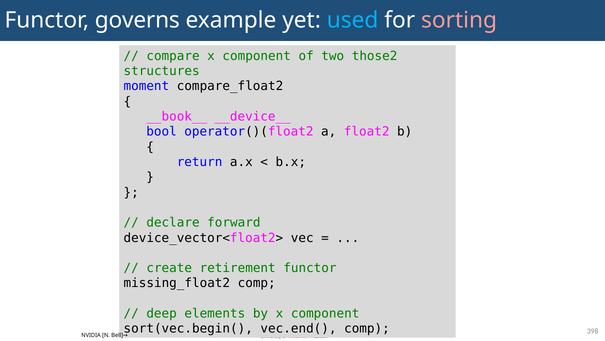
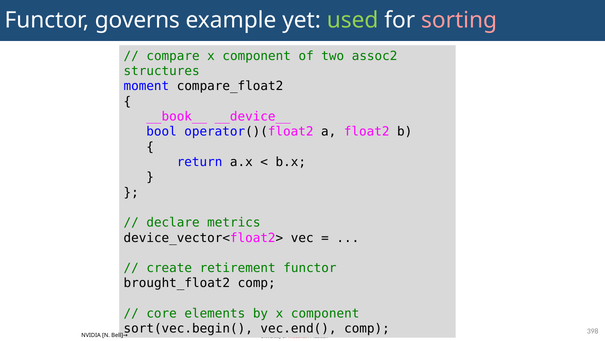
used colour: light blue -> light green
those2: those2 -> assoc2
forward: forward -> metrics
missing_float2: missing_float2 -> brought_float2
deep: deep -> core
